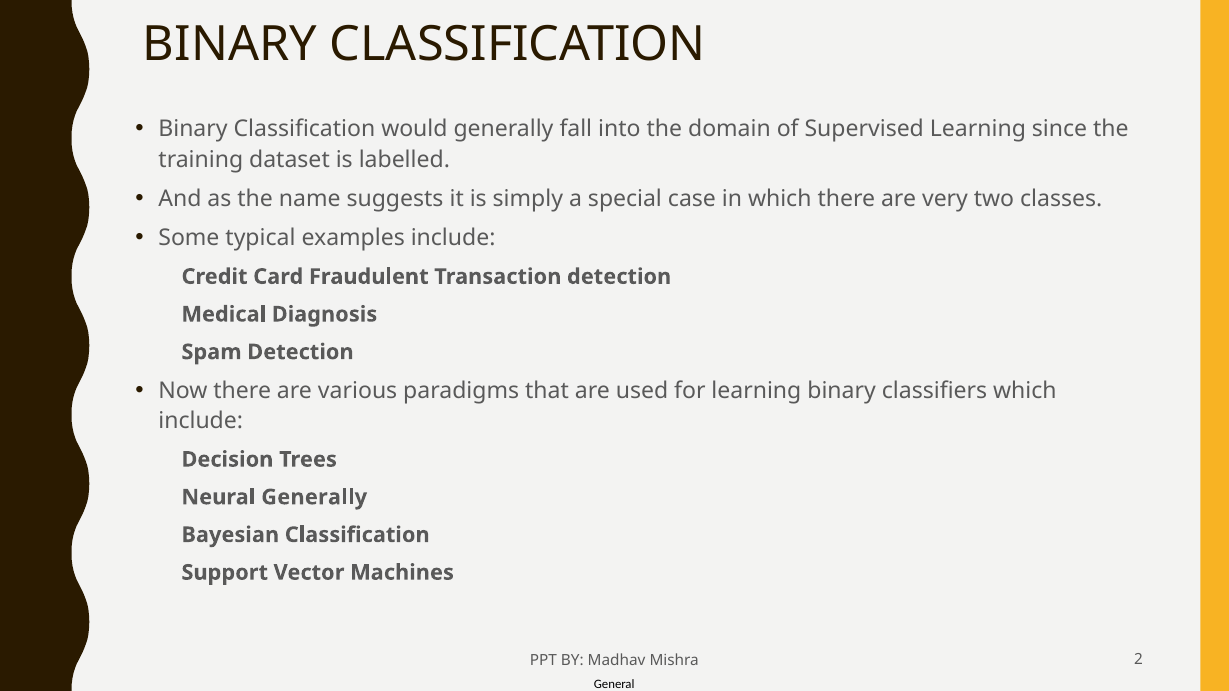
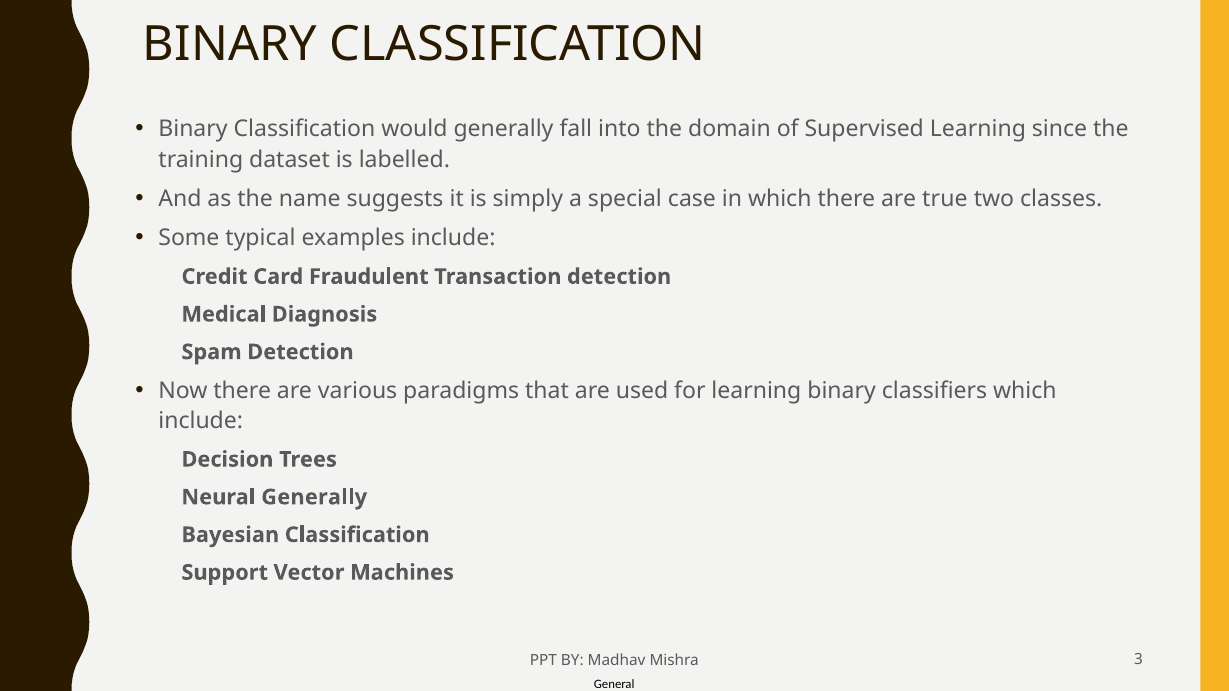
very: very -> true
2: 2 -> 3
